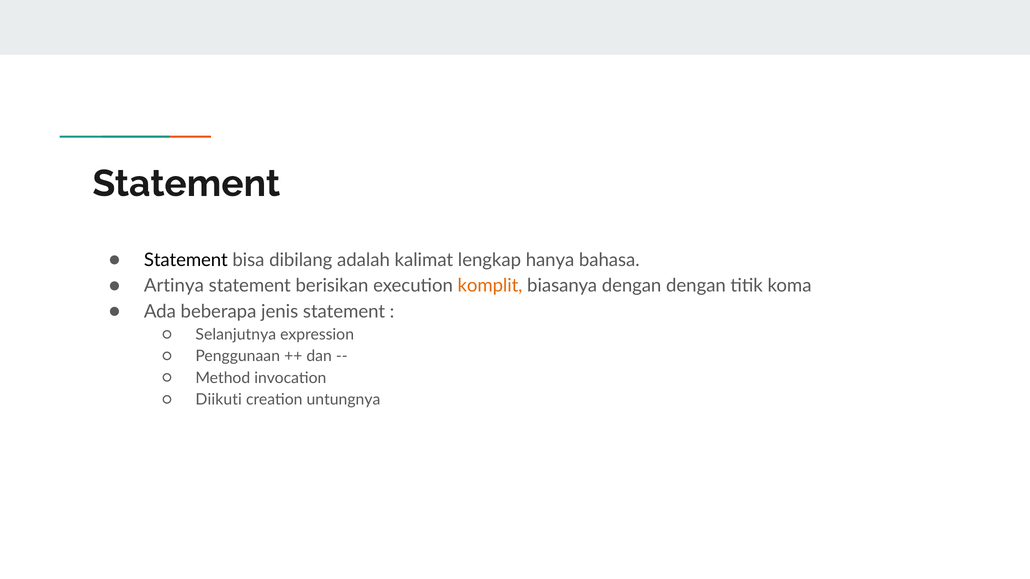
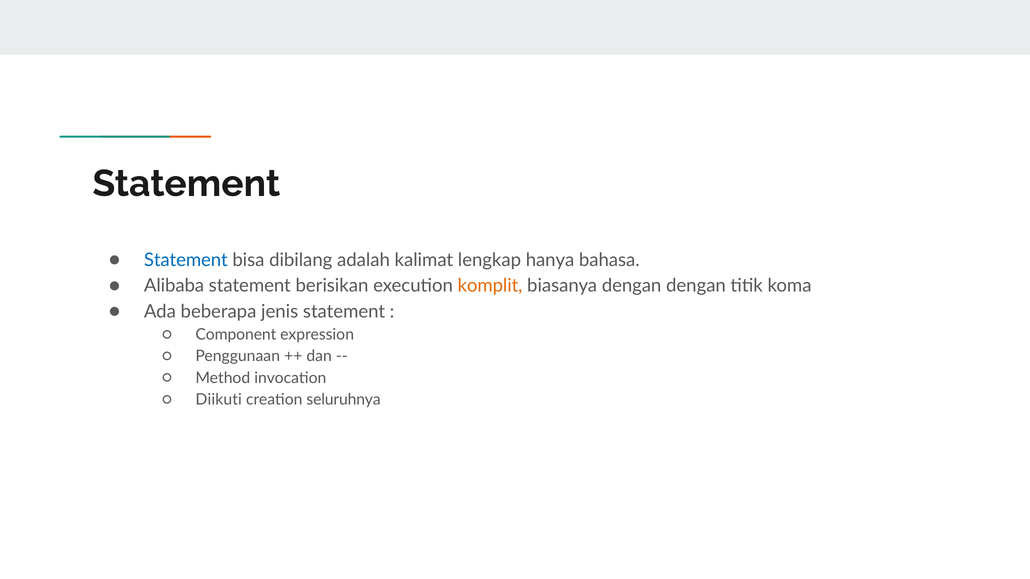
Statement at (186, 260) colour: black -> blue
Artinya: Artinya -> Alibaba
Selanjutnya: Selanjutnya -> Component
untungnya: untungnya -> seluruhnya
